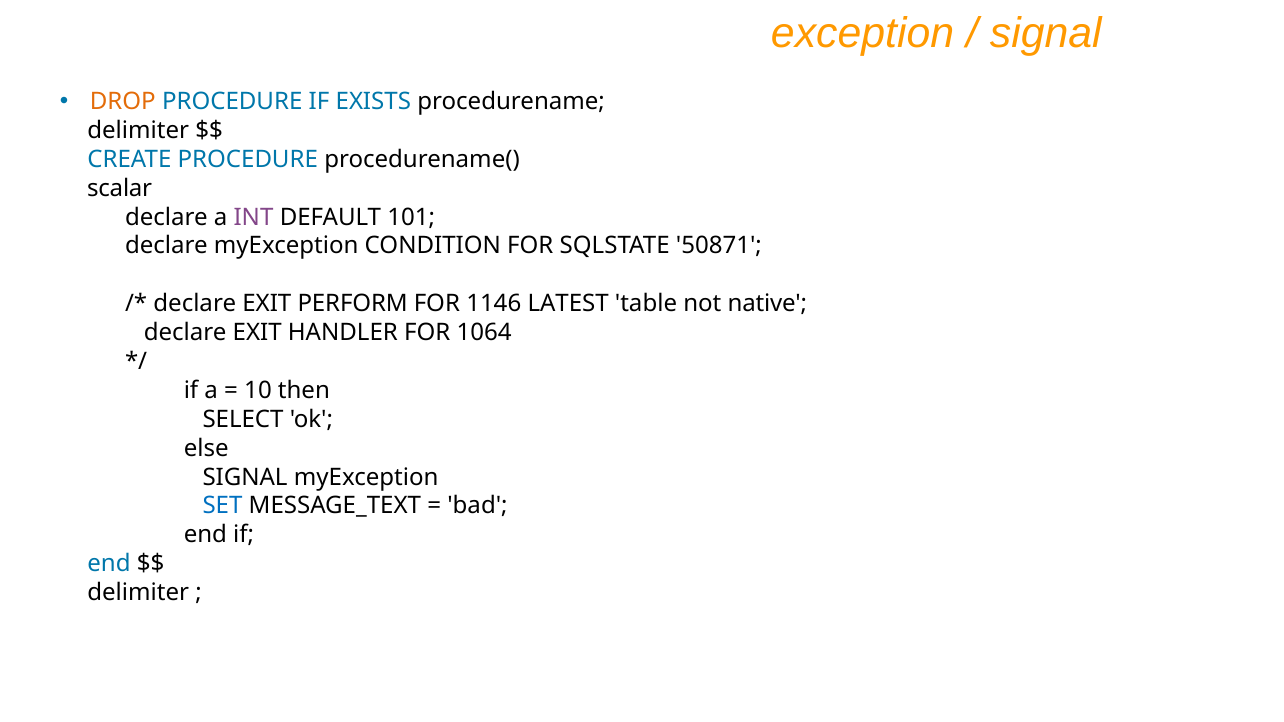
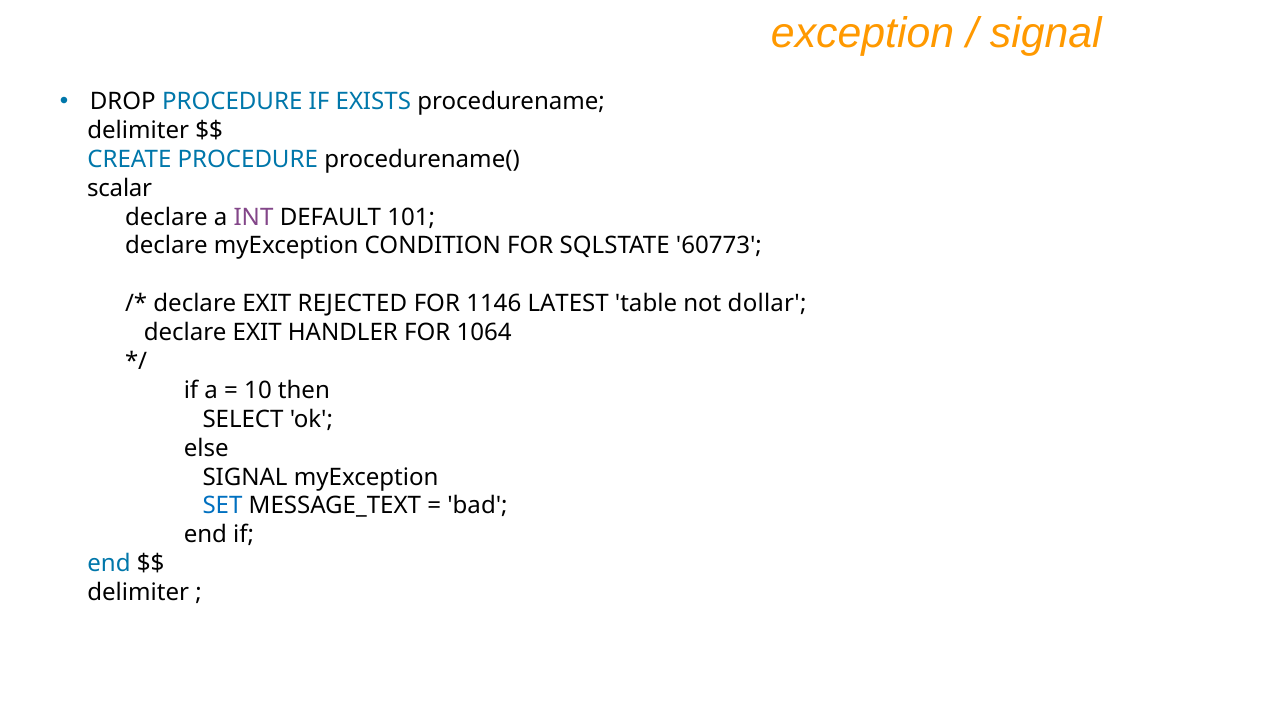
DROP colour: orange -> black
50871: 50871 -> 60773
PERFORM: PERFORM -> REJECTED
native: native -> dollar
